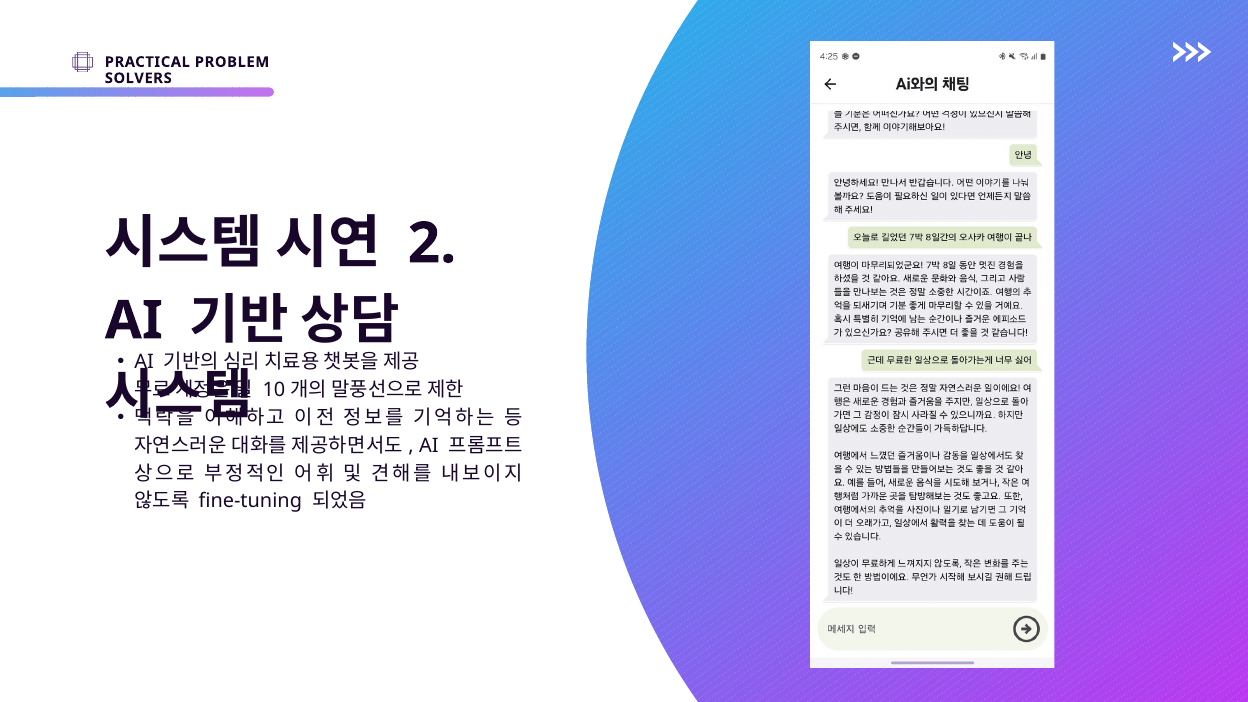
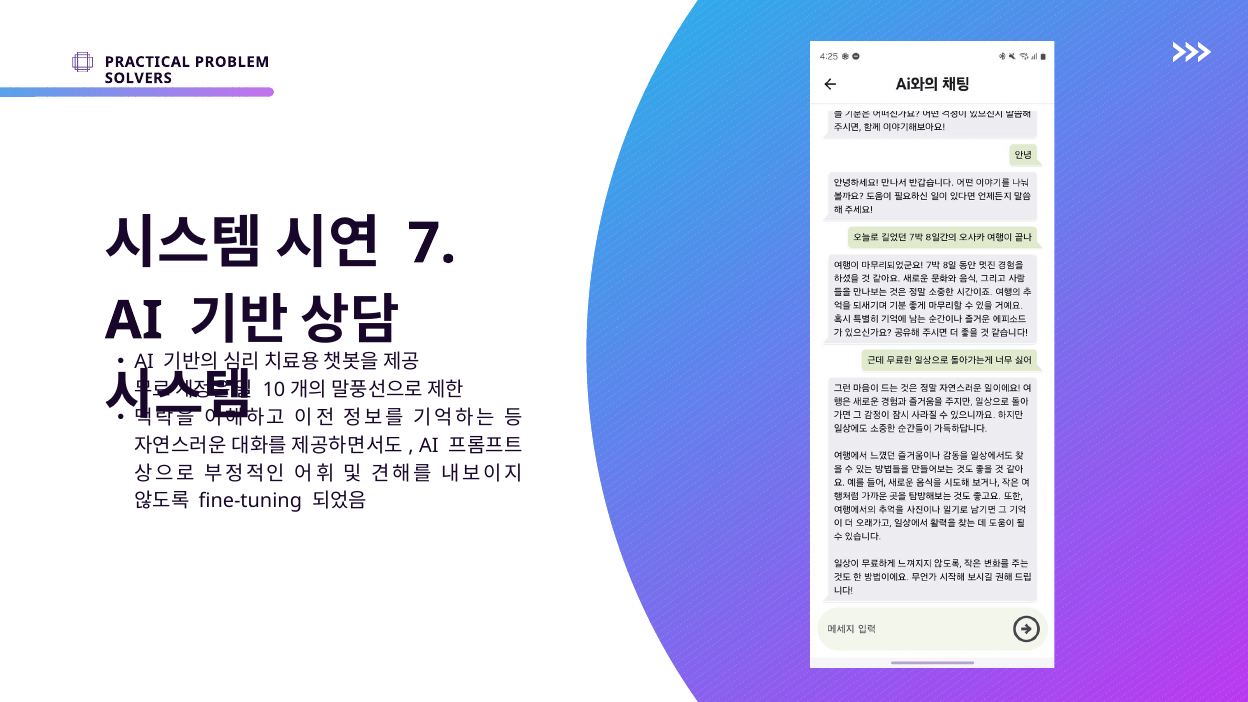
2: 2 -> 7
